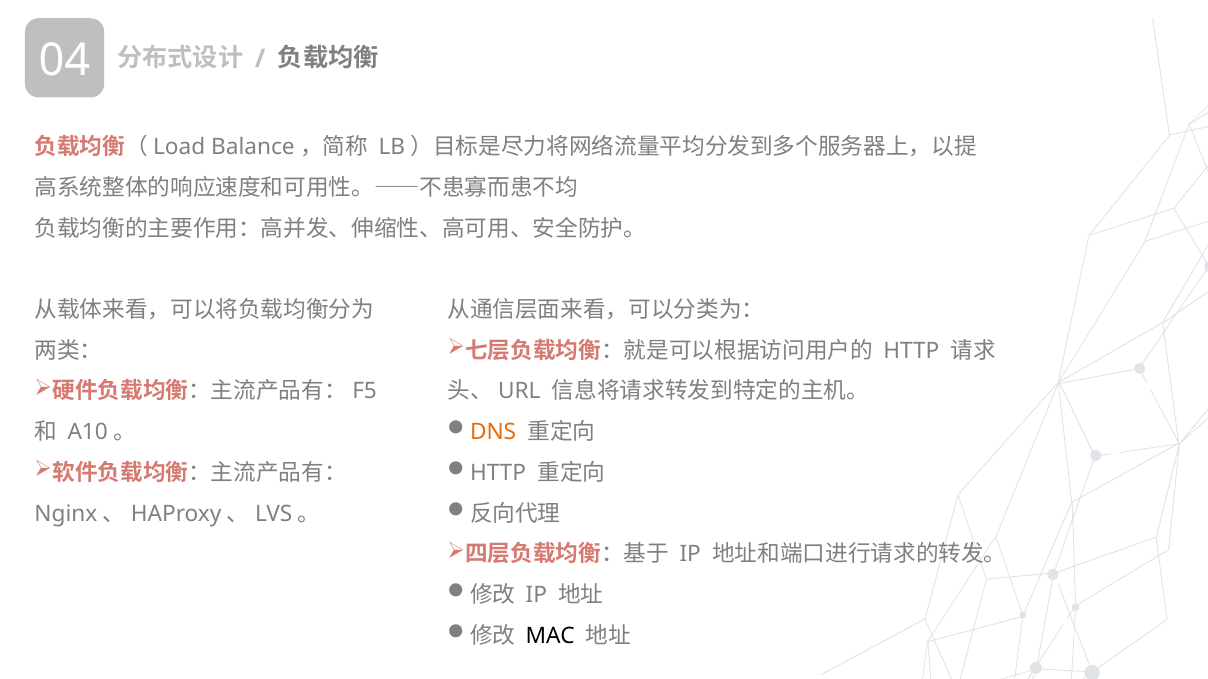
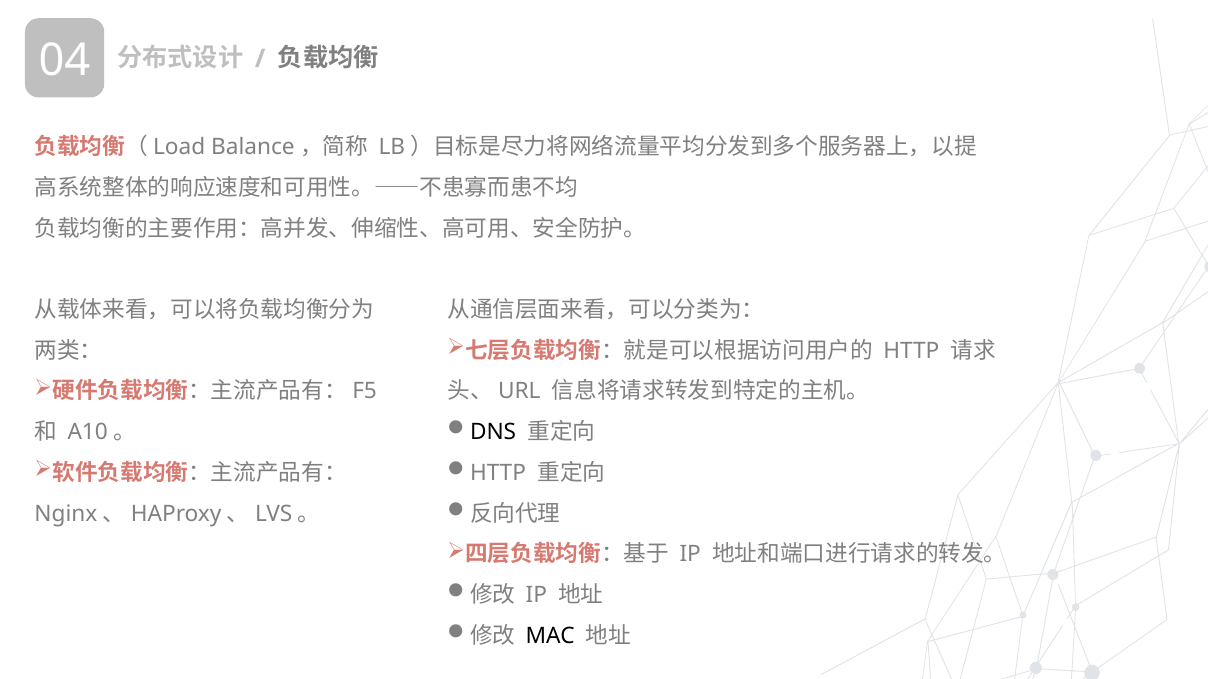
DNS colour: orange -> black
